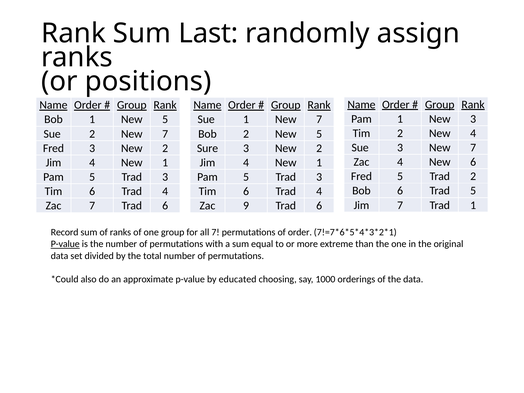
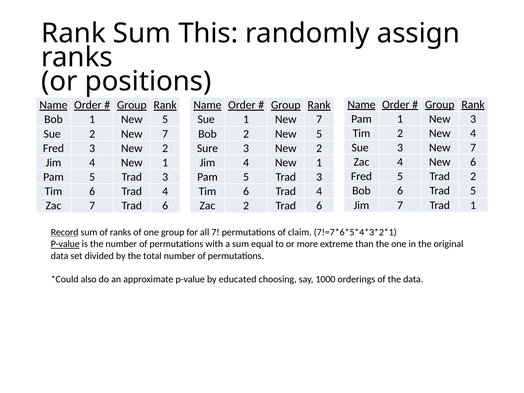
Last: Last -> This
Zac 9: 9 -> 2
Record underline: none -> present
of order: order -> claim
